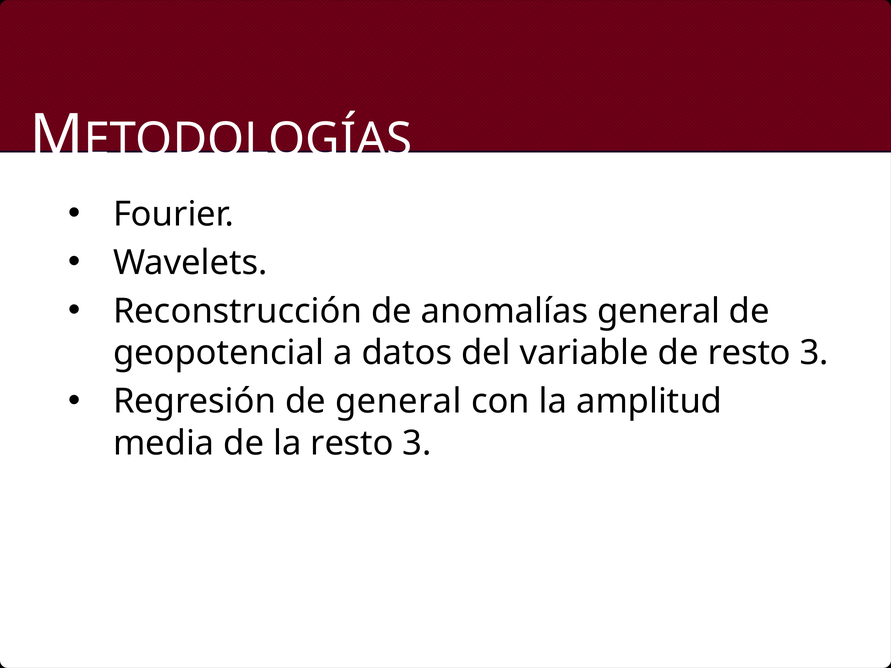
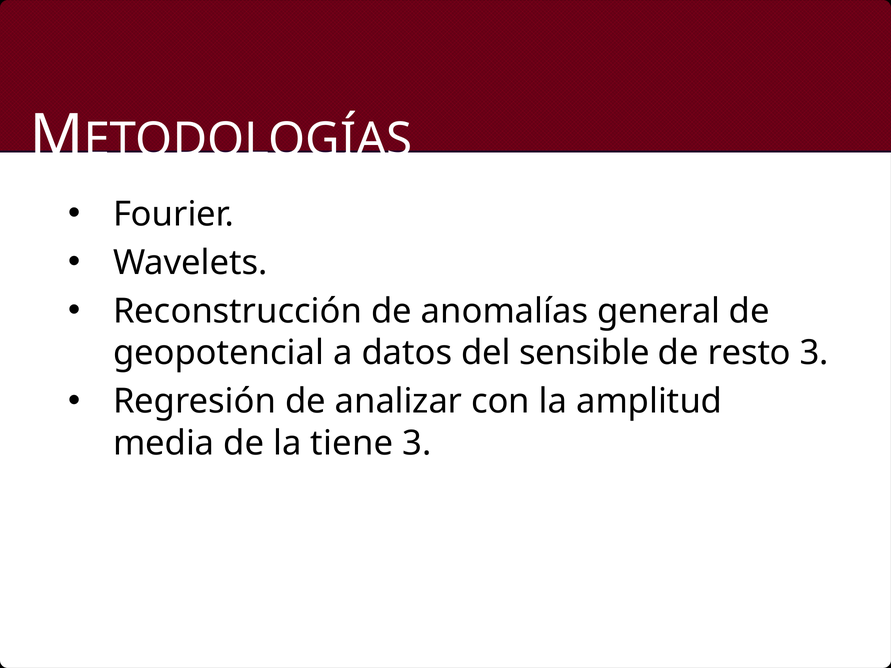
variable: variable -> sensible
de general: general -> analizar
la resto: resto -> tiene
